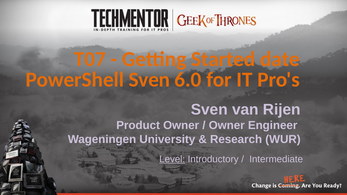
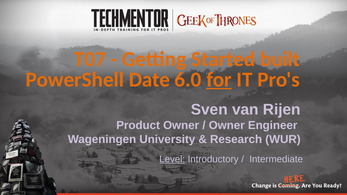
date: date -> built
PowerShell Sven: Sven -> Date
for underline: none -> present
